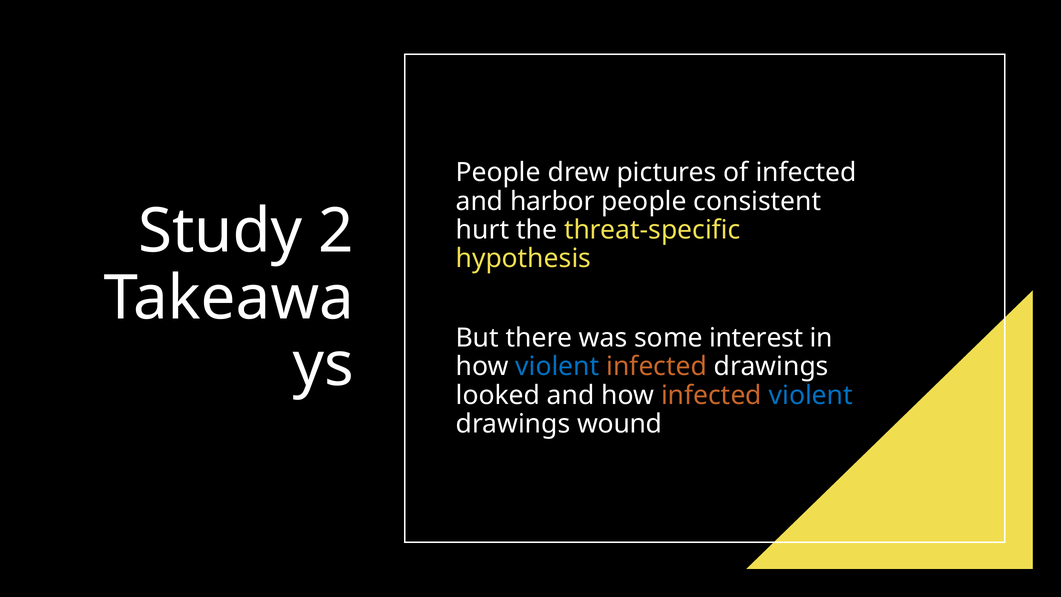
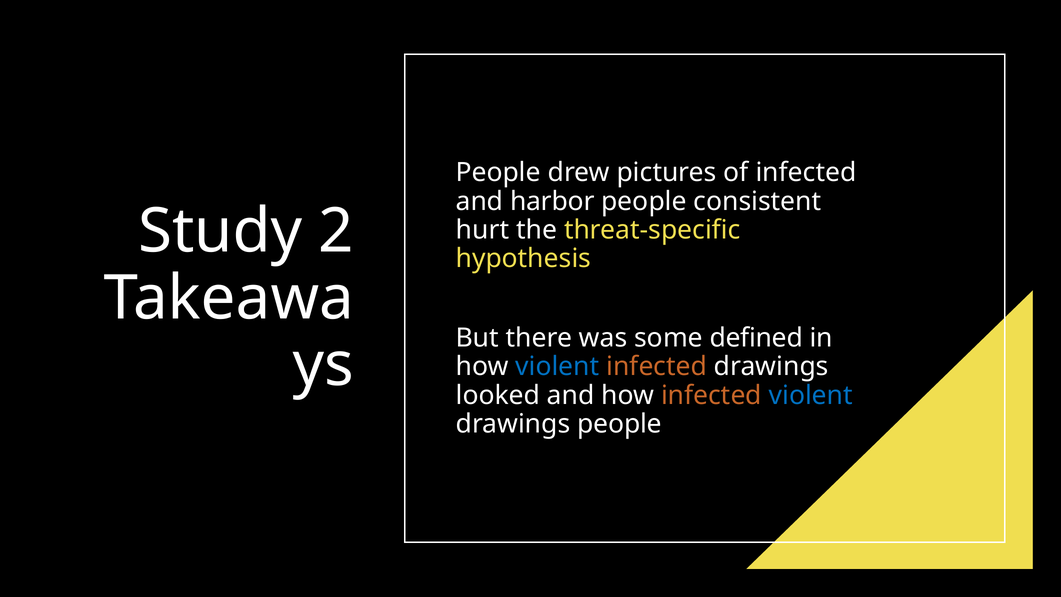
interest: interest -> defined
drawings wound: wound -> people
